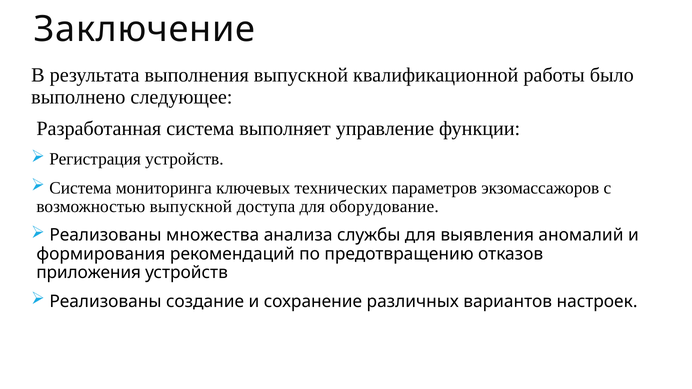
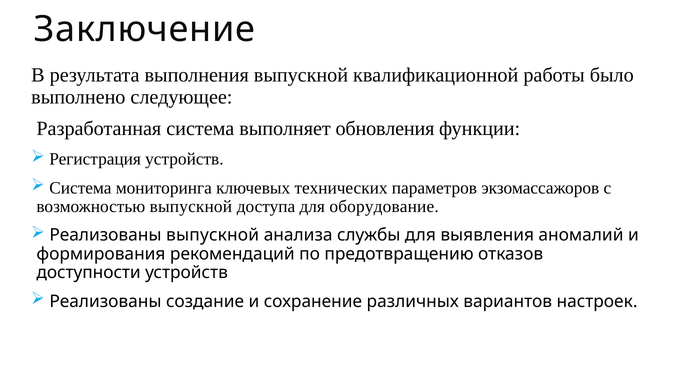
управление: управление -> обновления
Реализованы множества: множества -> выпускной
приложения: приложения -> доступности
